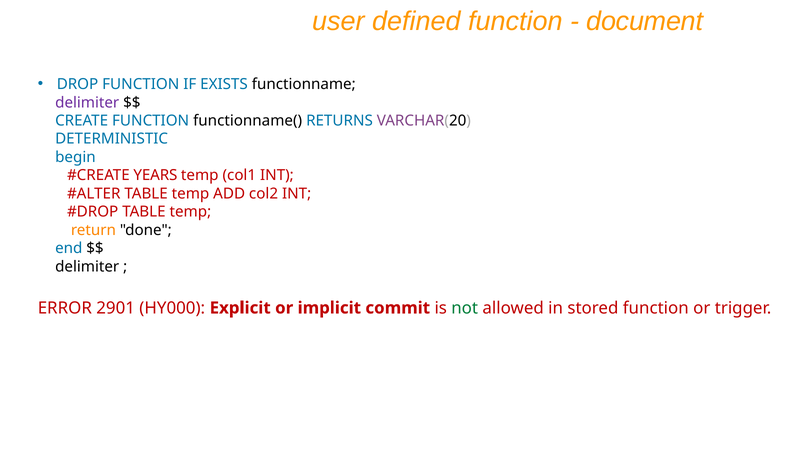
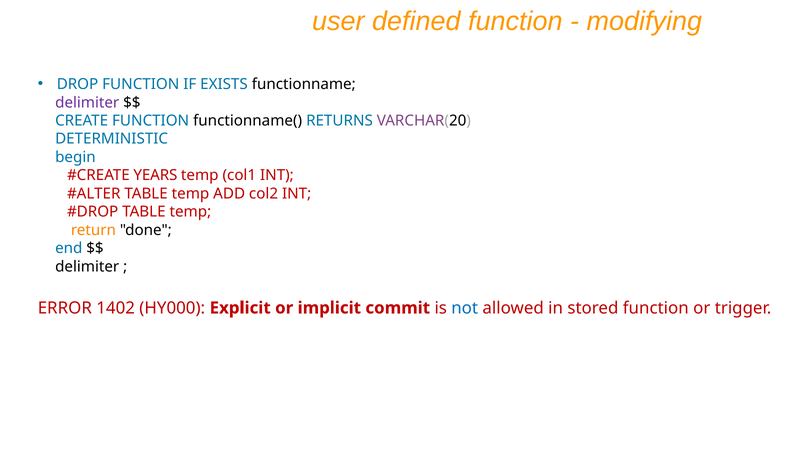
document: document -> modifying
2901: 2901 -> 1402
not colour: green -> blue
